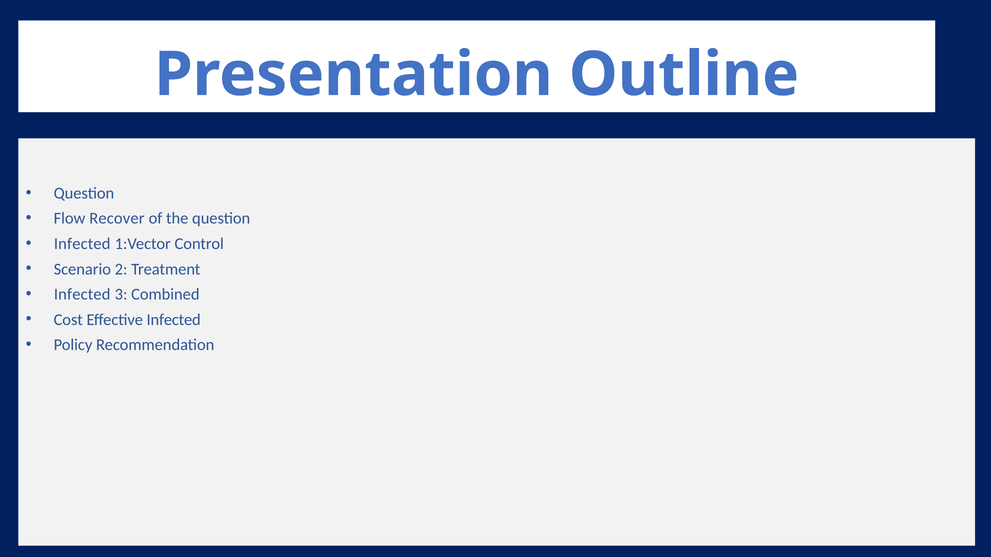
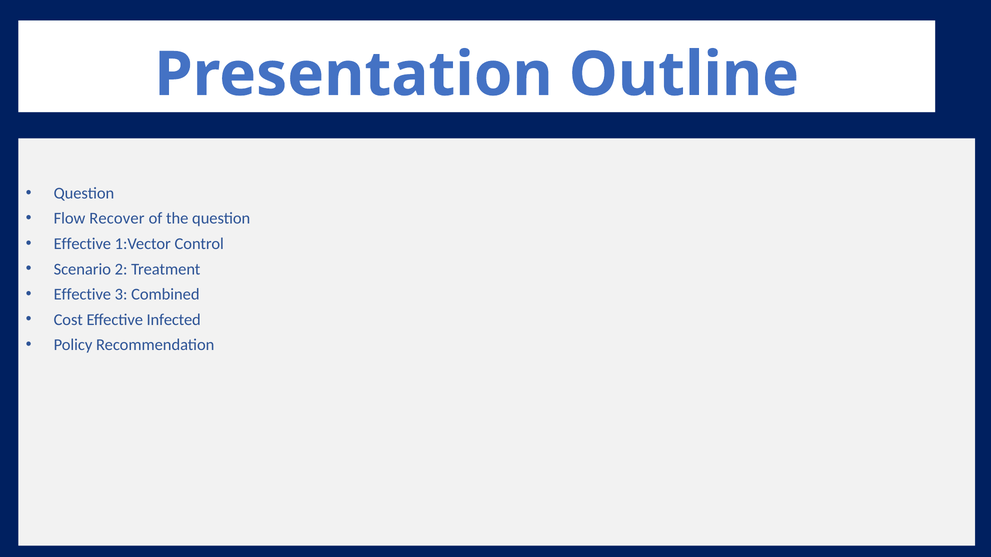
Infected at (82, 244): Infected -> Effective
Infected at (82, 295): Infected -> Effective
